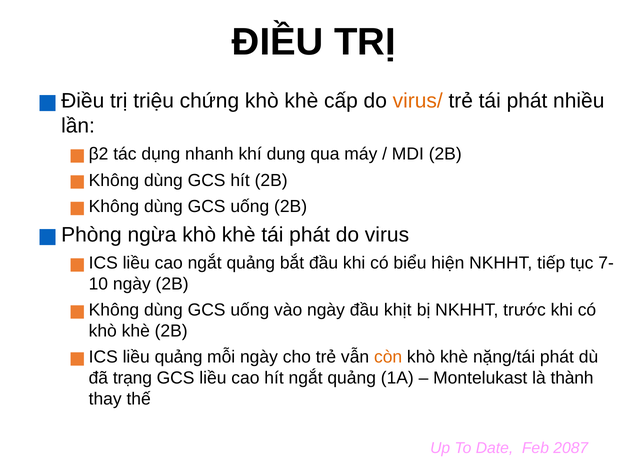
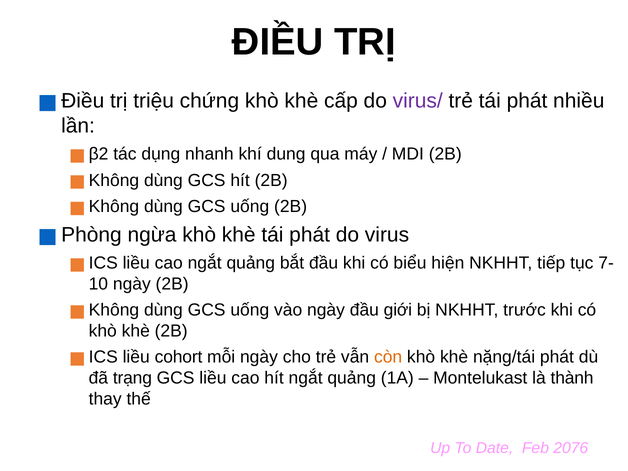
virus/ colour: orange -> purple
khịt: khịt -> giới
liều quảng: quảng -> cohort
2087: 2087 -> 2076
